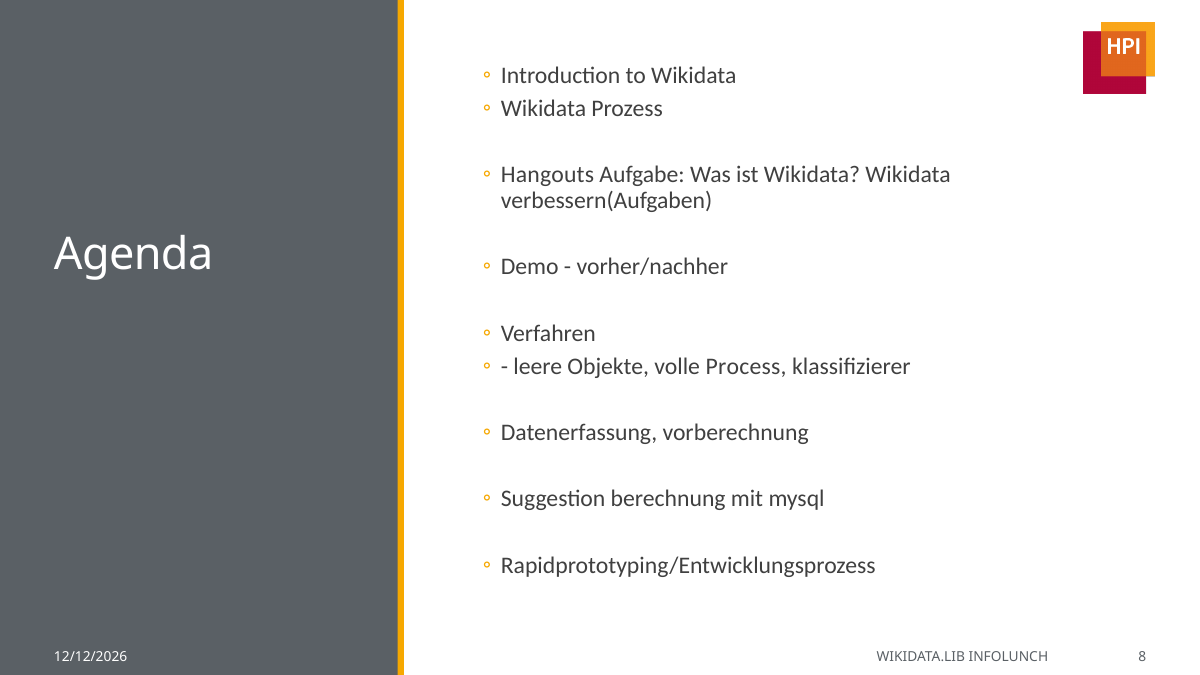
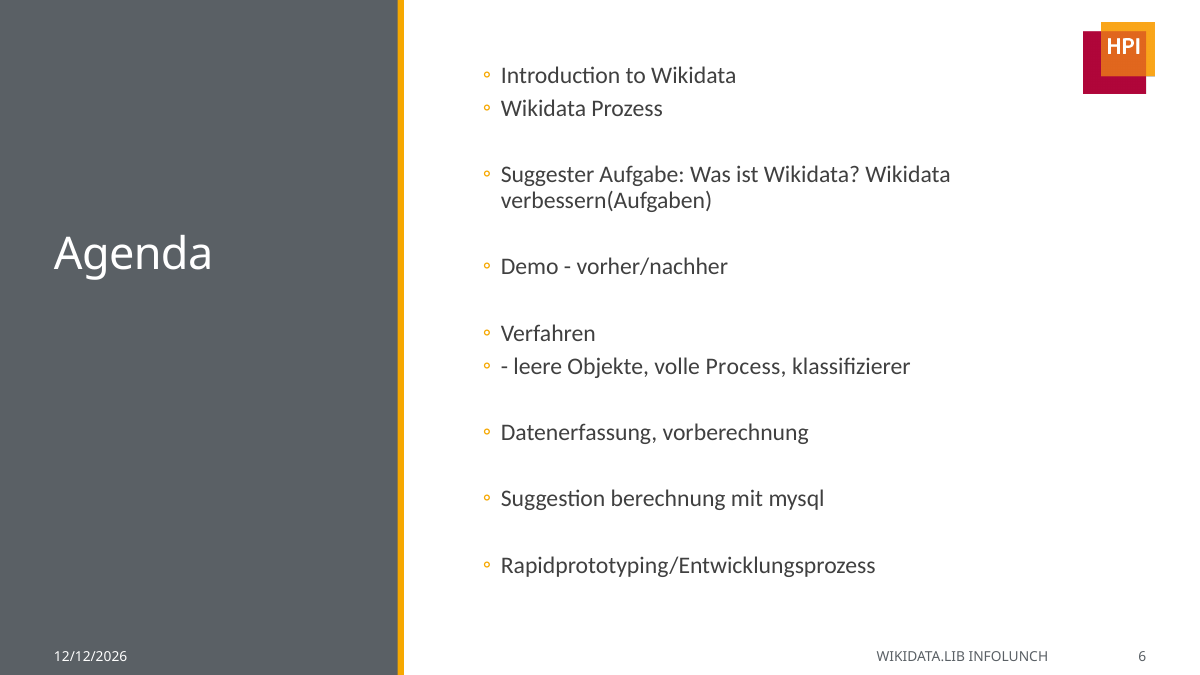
Hangouts: Hangouts -> Suggester
8: 8 -> 6
